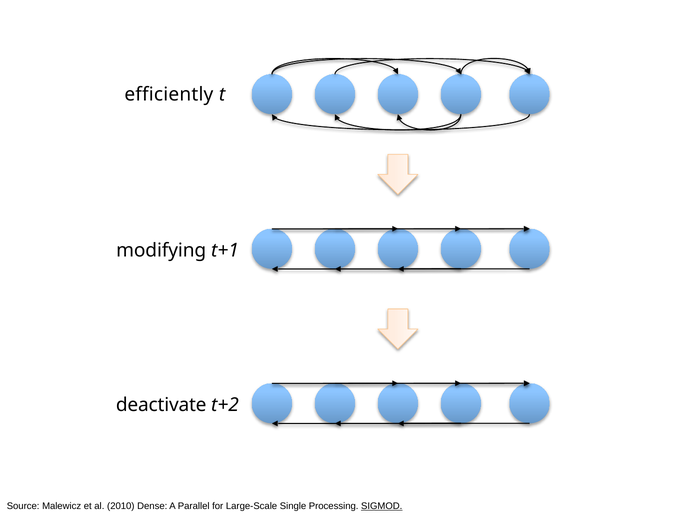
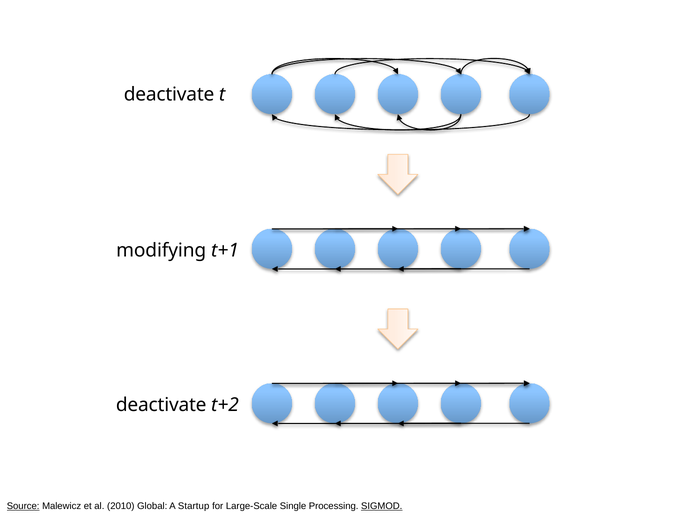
efficiently at (169, 95): efficiently -> deactivate
Source underline: none -> present
Dense: Dense -> Global
Parallel: Parallel -> Startup
